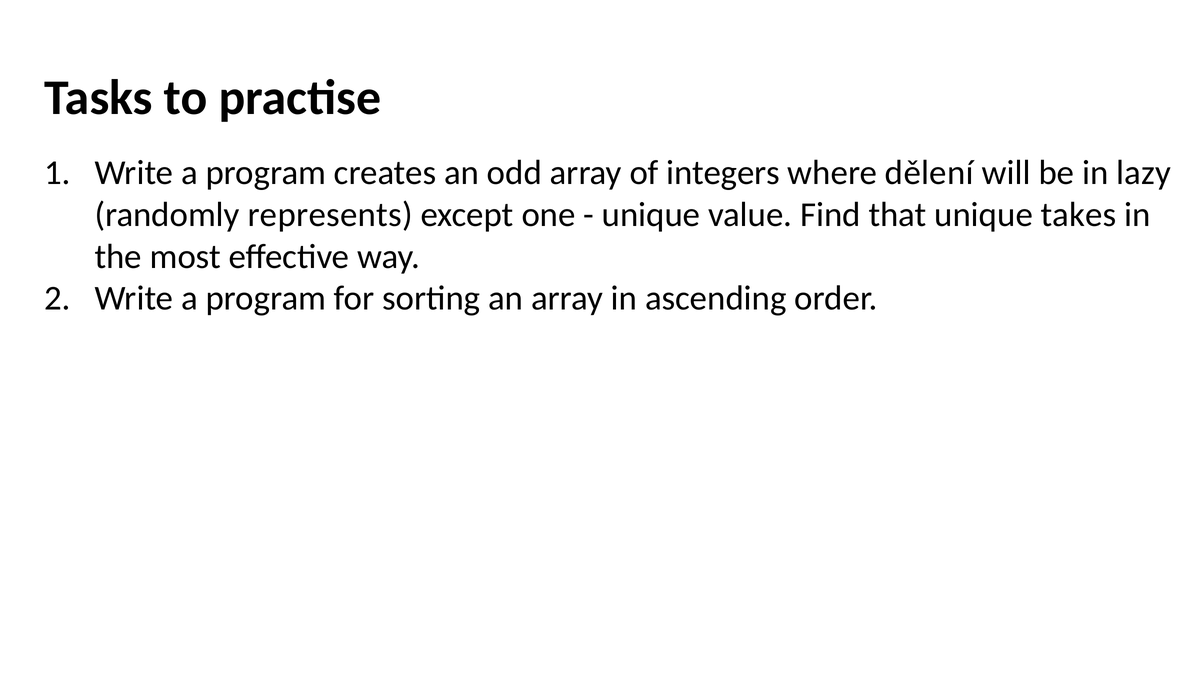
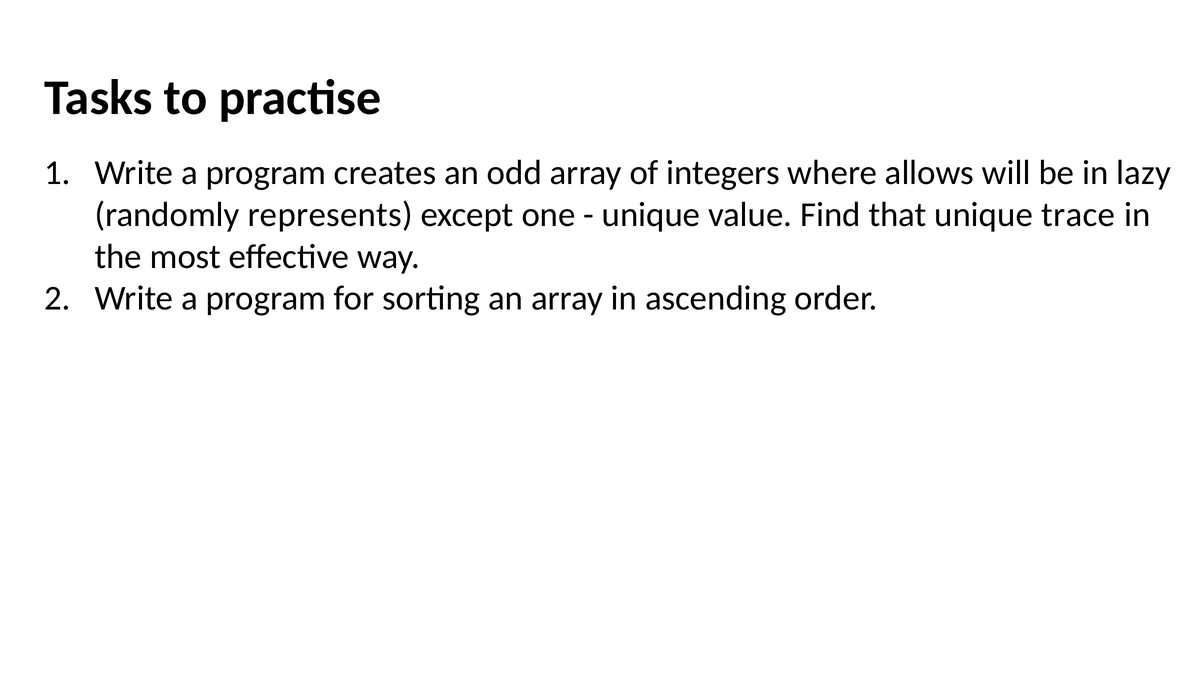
dělení: dělení -> allows
takes: takes -> trace
